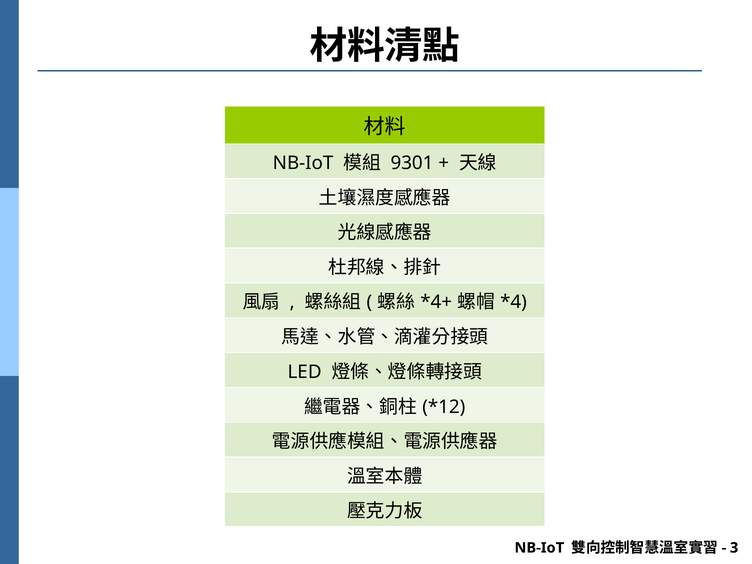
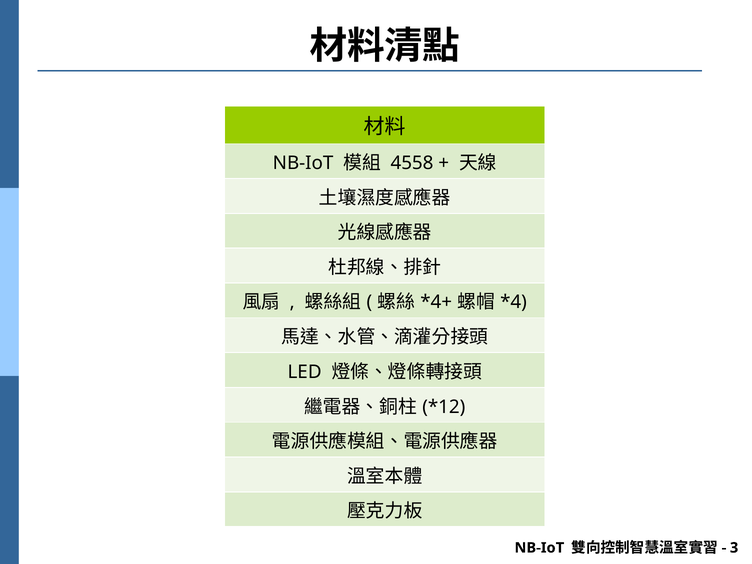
9301: 9301 -> 4558
